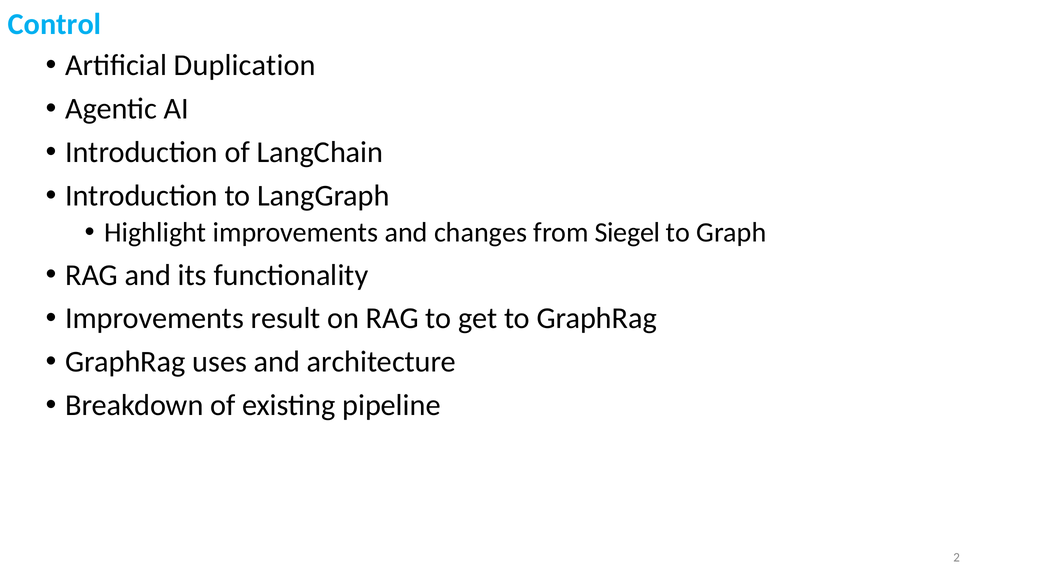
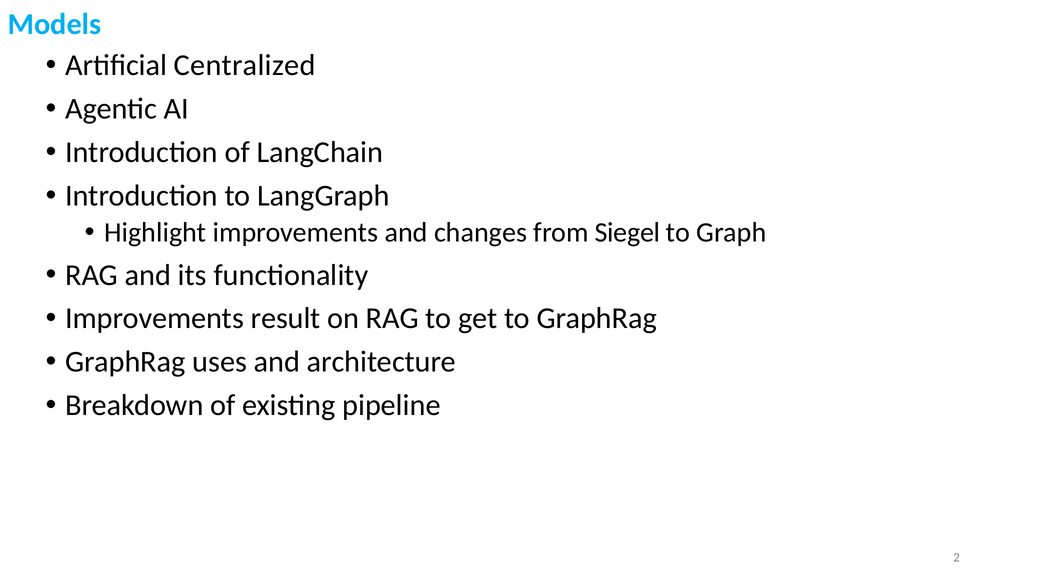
Control: Control -> Models
Duplication: Duplication -> Centralized
